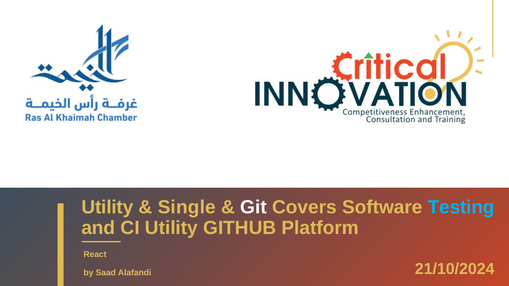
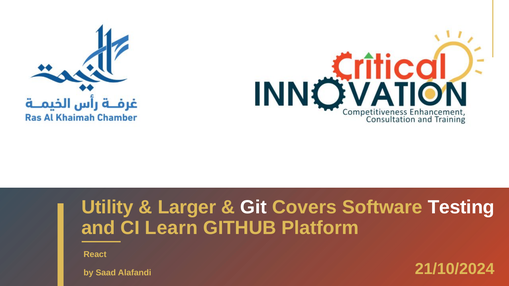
Single: Single -> Larger
Testing colour: light blue -> white
CI Utility: Utility -> Learn
